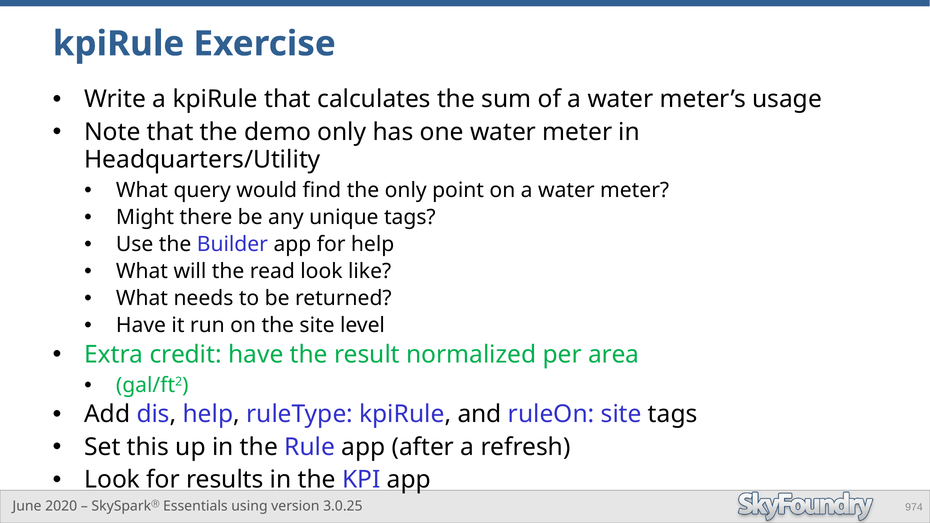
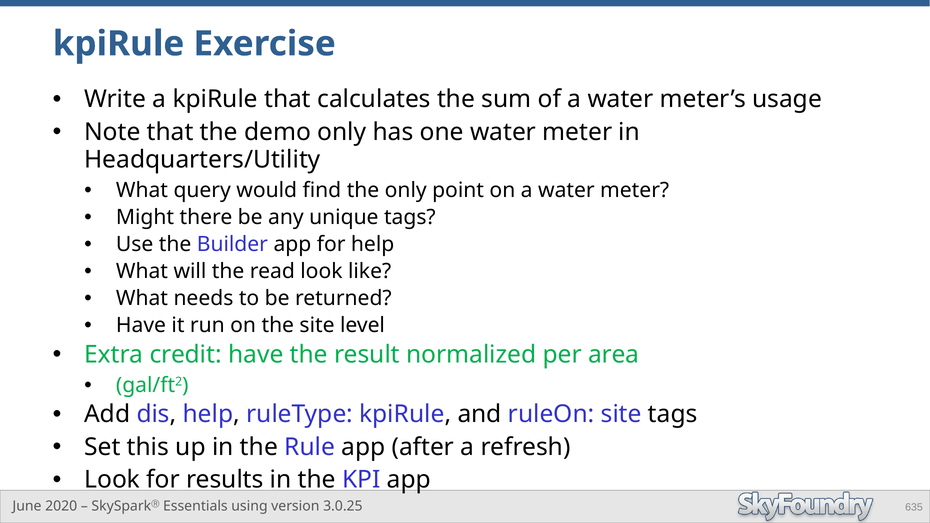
974: 974 -> 635
